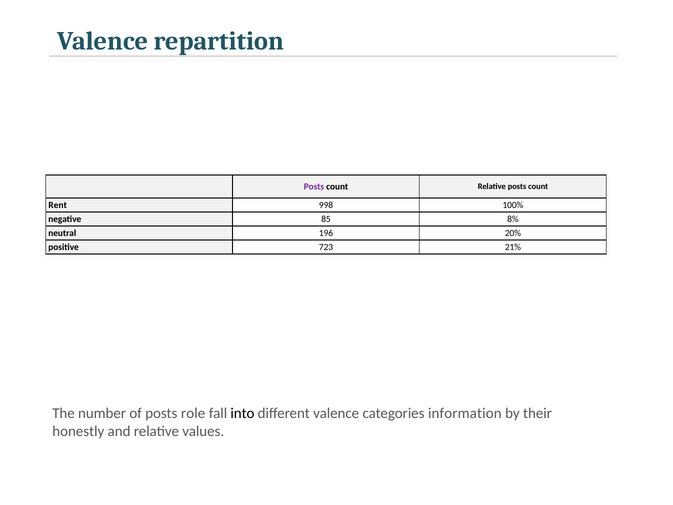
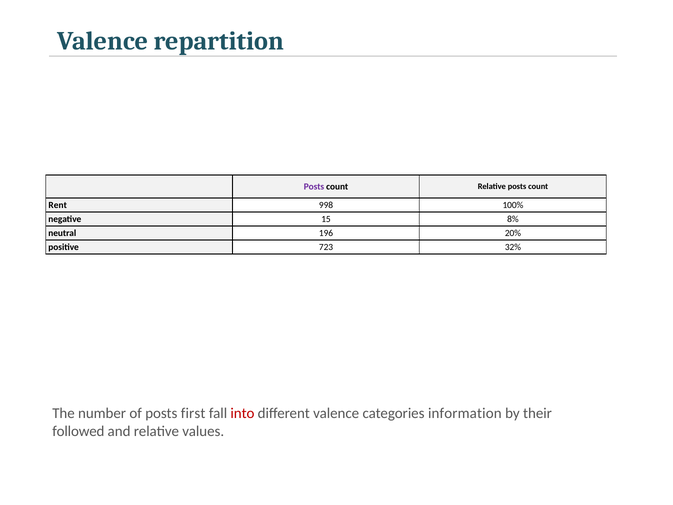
85: 85 -> 15
21%: 21% -> 32%
role: role -> first
into colour: black -> red
honestly: honestly -> followed
